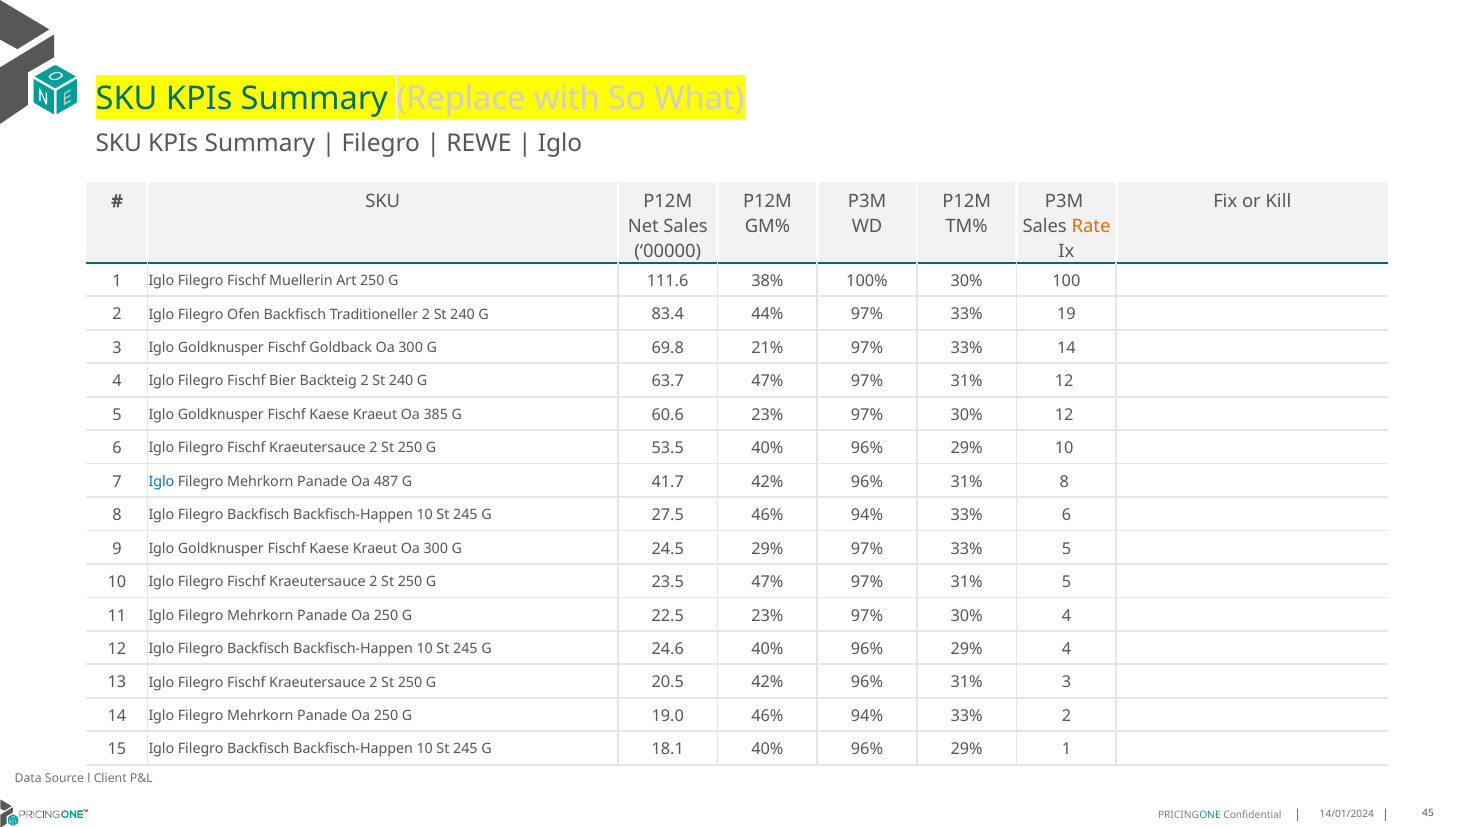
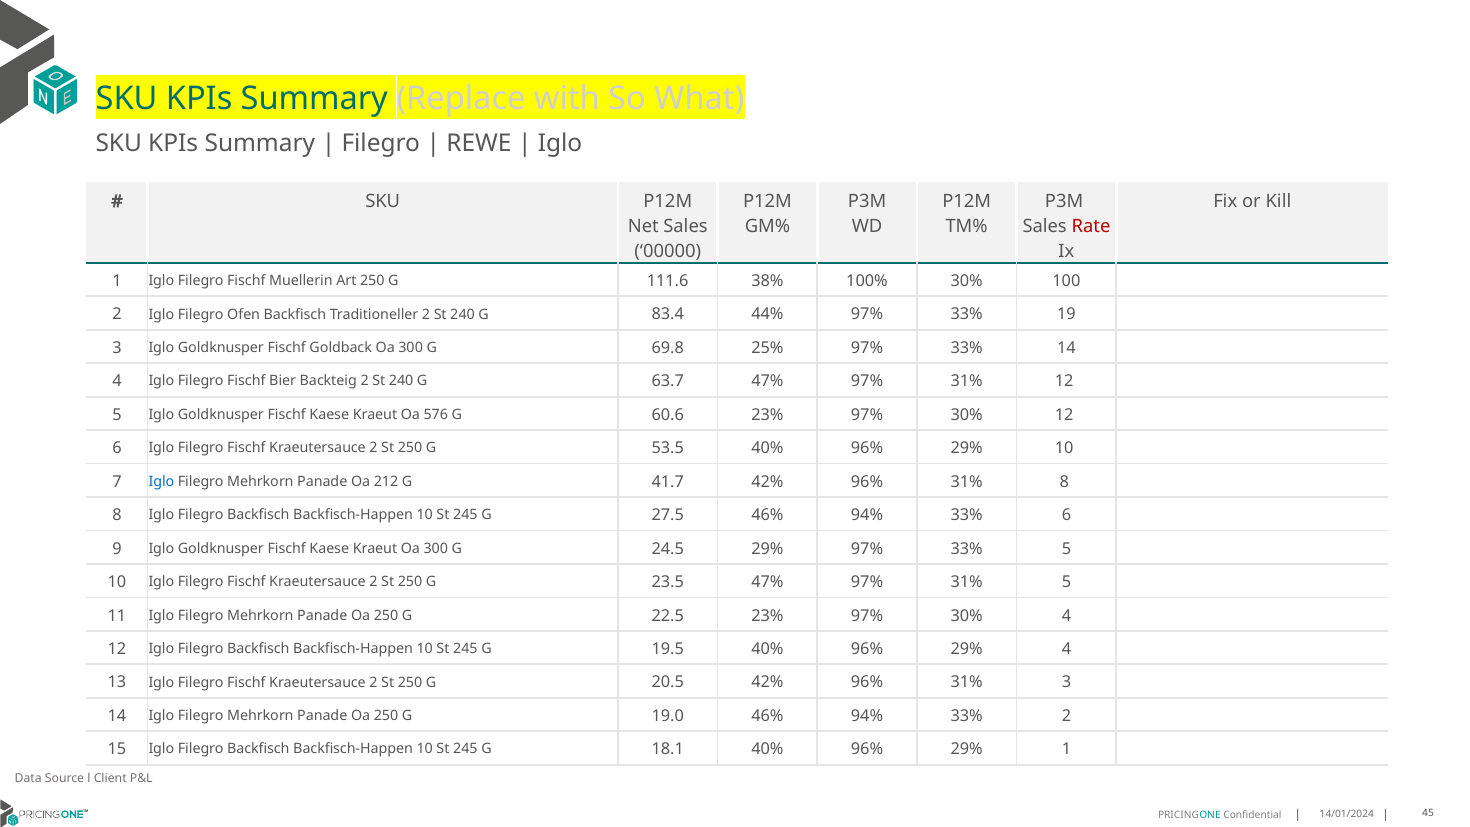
Rate colour: orange -> red
21%: 21% -> 25%
385: 385 -> 576
487: 487 -> 212
24.6: 24.6 -> 19.5
